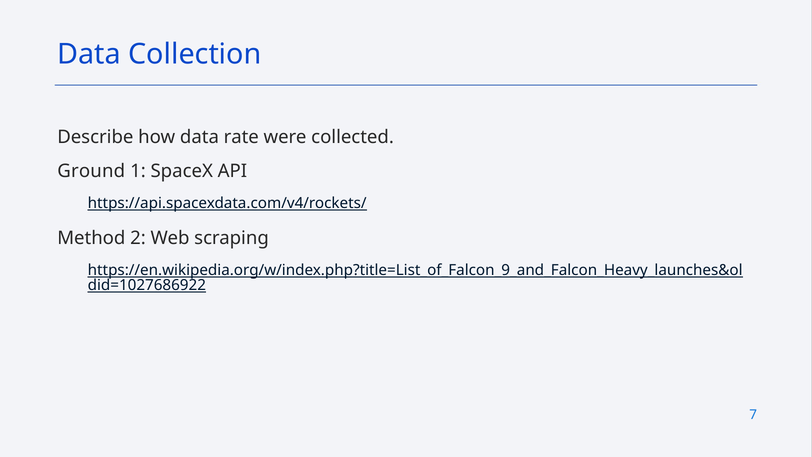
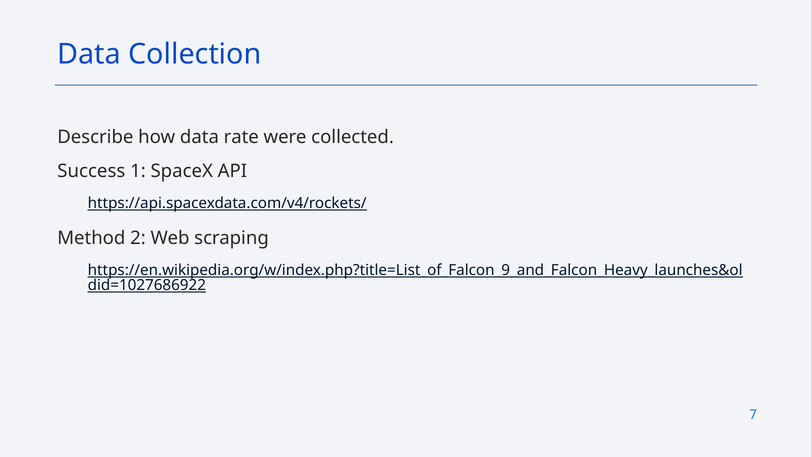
Ground: Ground -> Success
